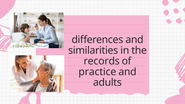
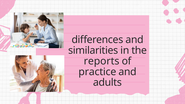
records: records -> reports
